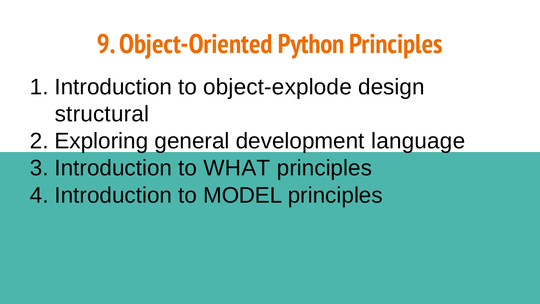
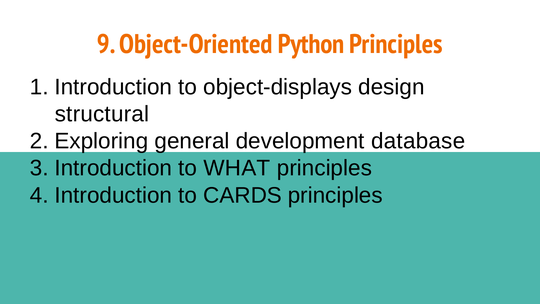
object-explode: object-explode -> object-displays
language: language -> database
MODEL: MODEL -> CARDS
